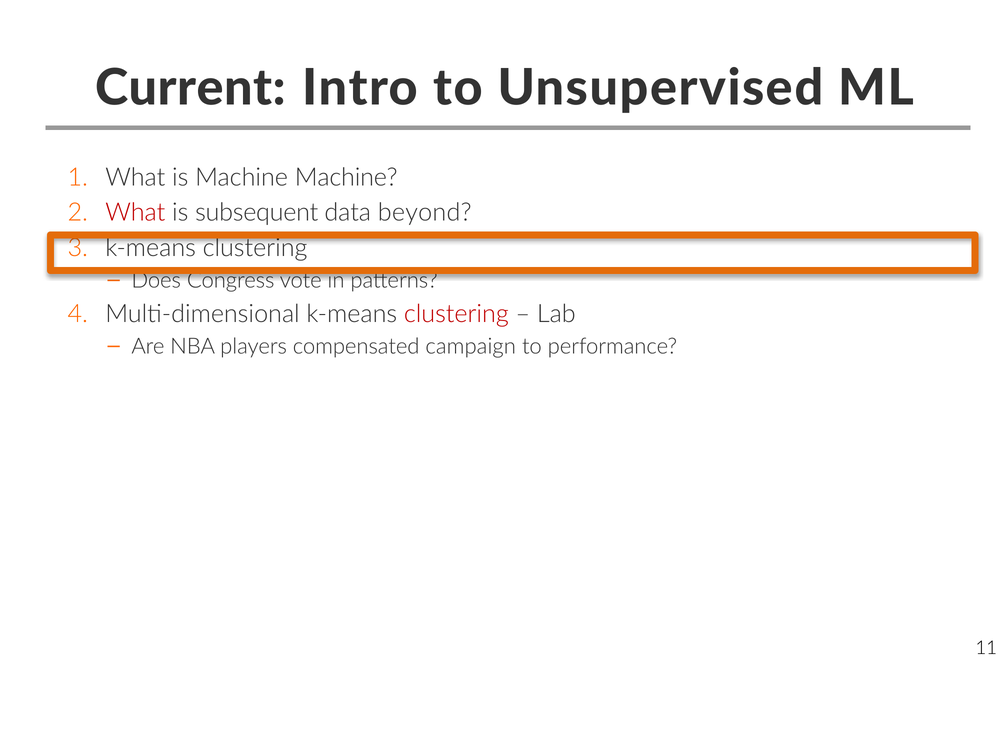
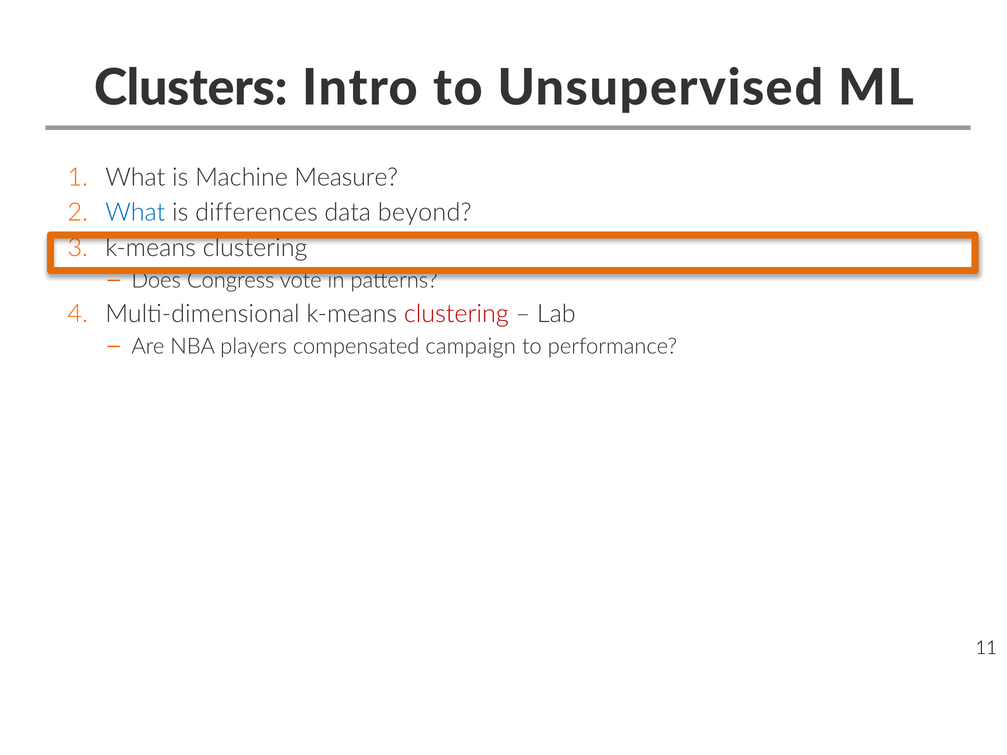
Current: Current -> Clusters
Machine Machine: Machine -> Measure
What at (135, 213) colour: red -> blue
subsequent: subsequent -> differences
